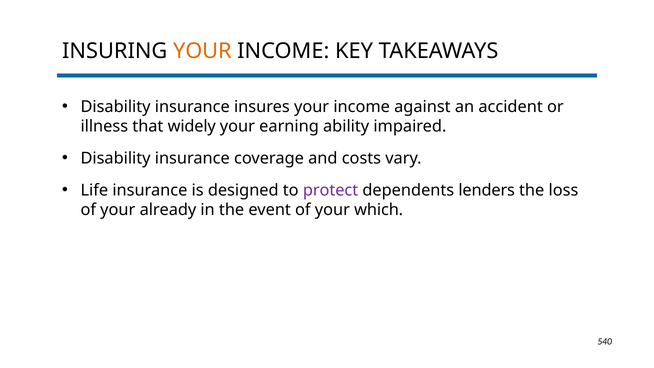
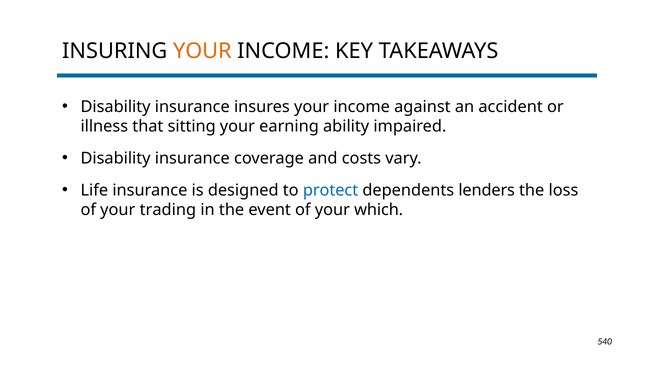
widely: widely -> sitting
protect colour: purple -> blue
already: already -> trading
